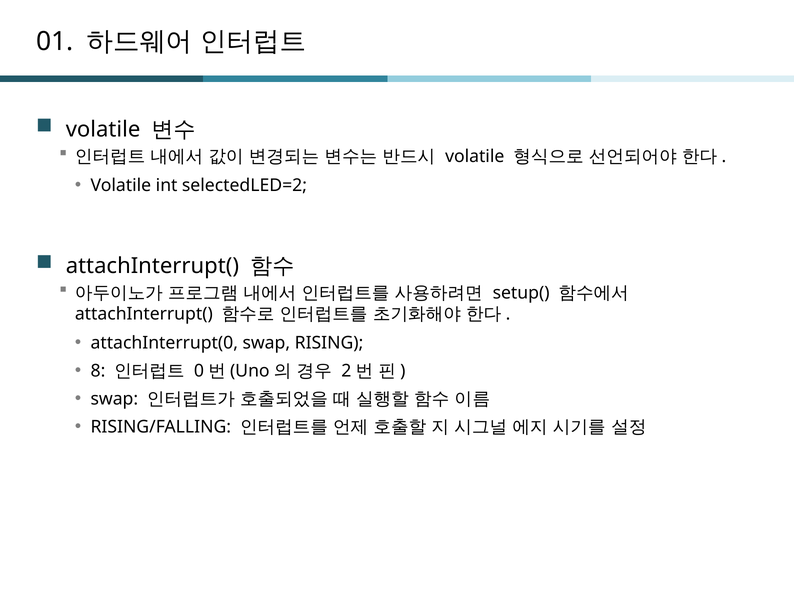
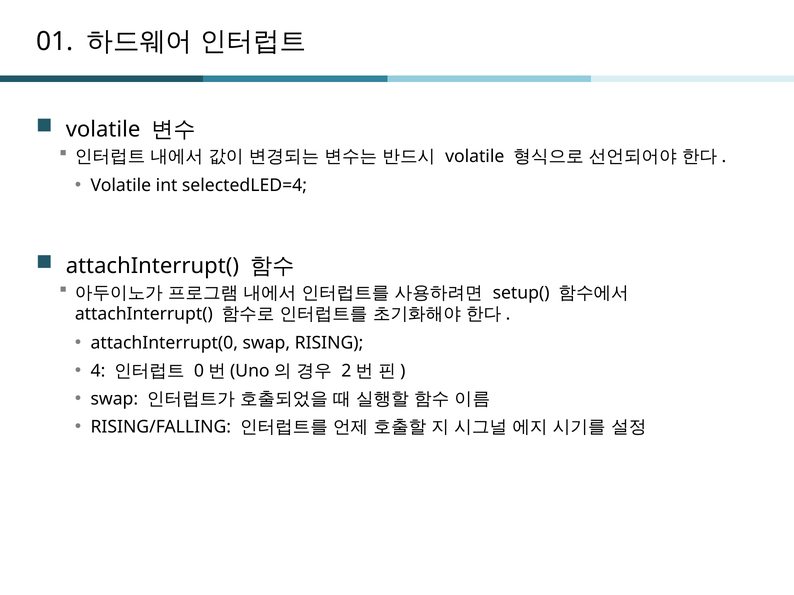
selectedLED=2: selectedLED=2 -> selectedLED=4
8: 8 -> 4
